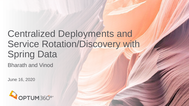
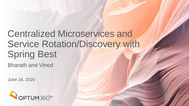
Deployments: Deployments -> Microservices
Data: Data -> Best
